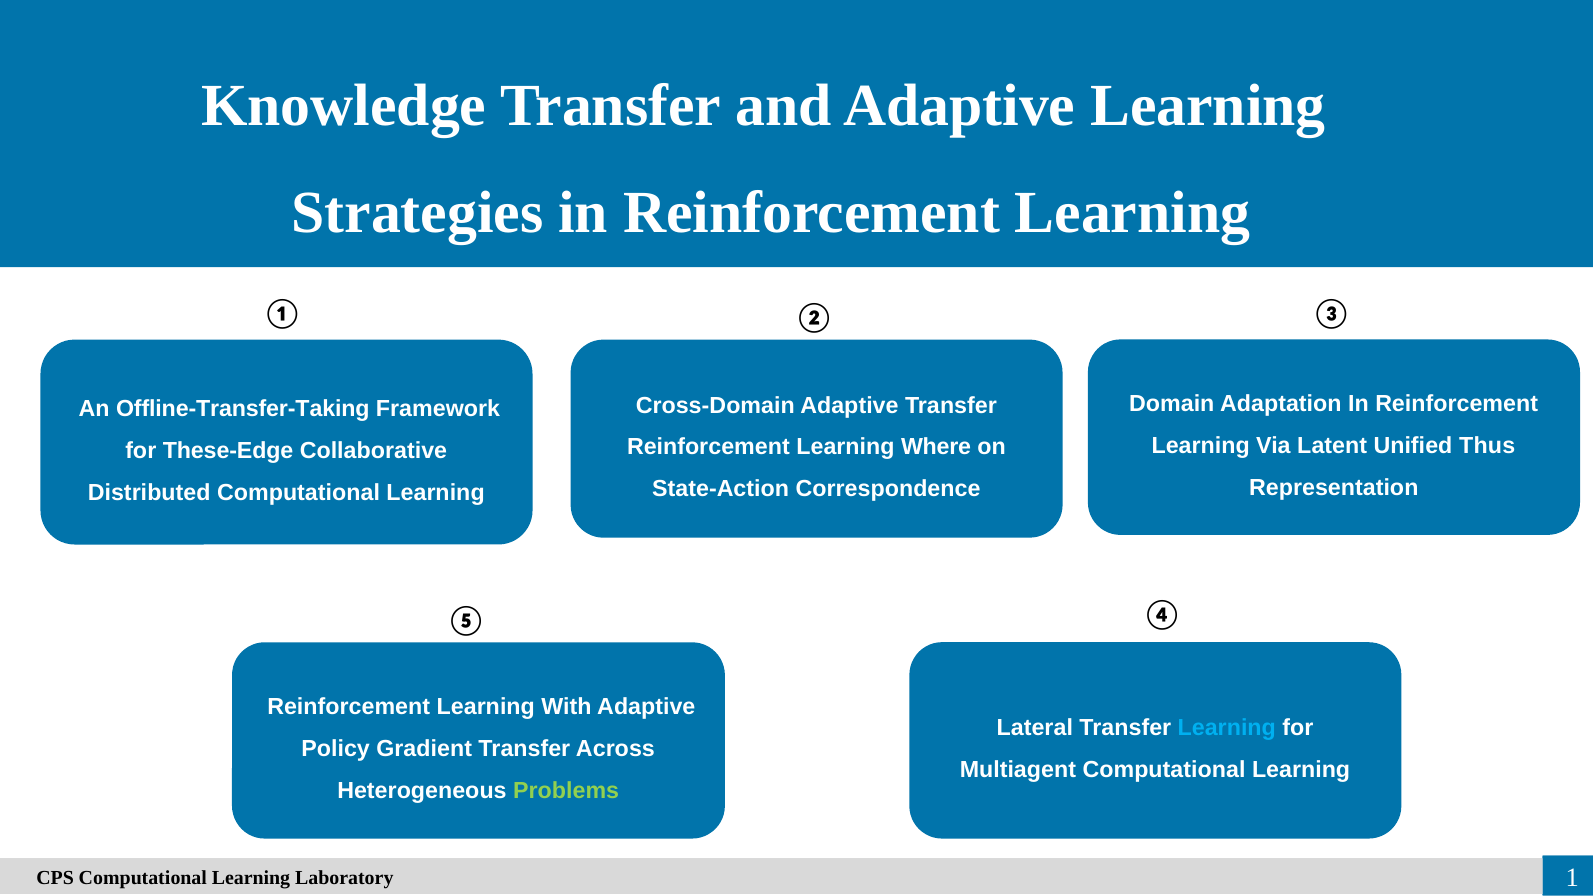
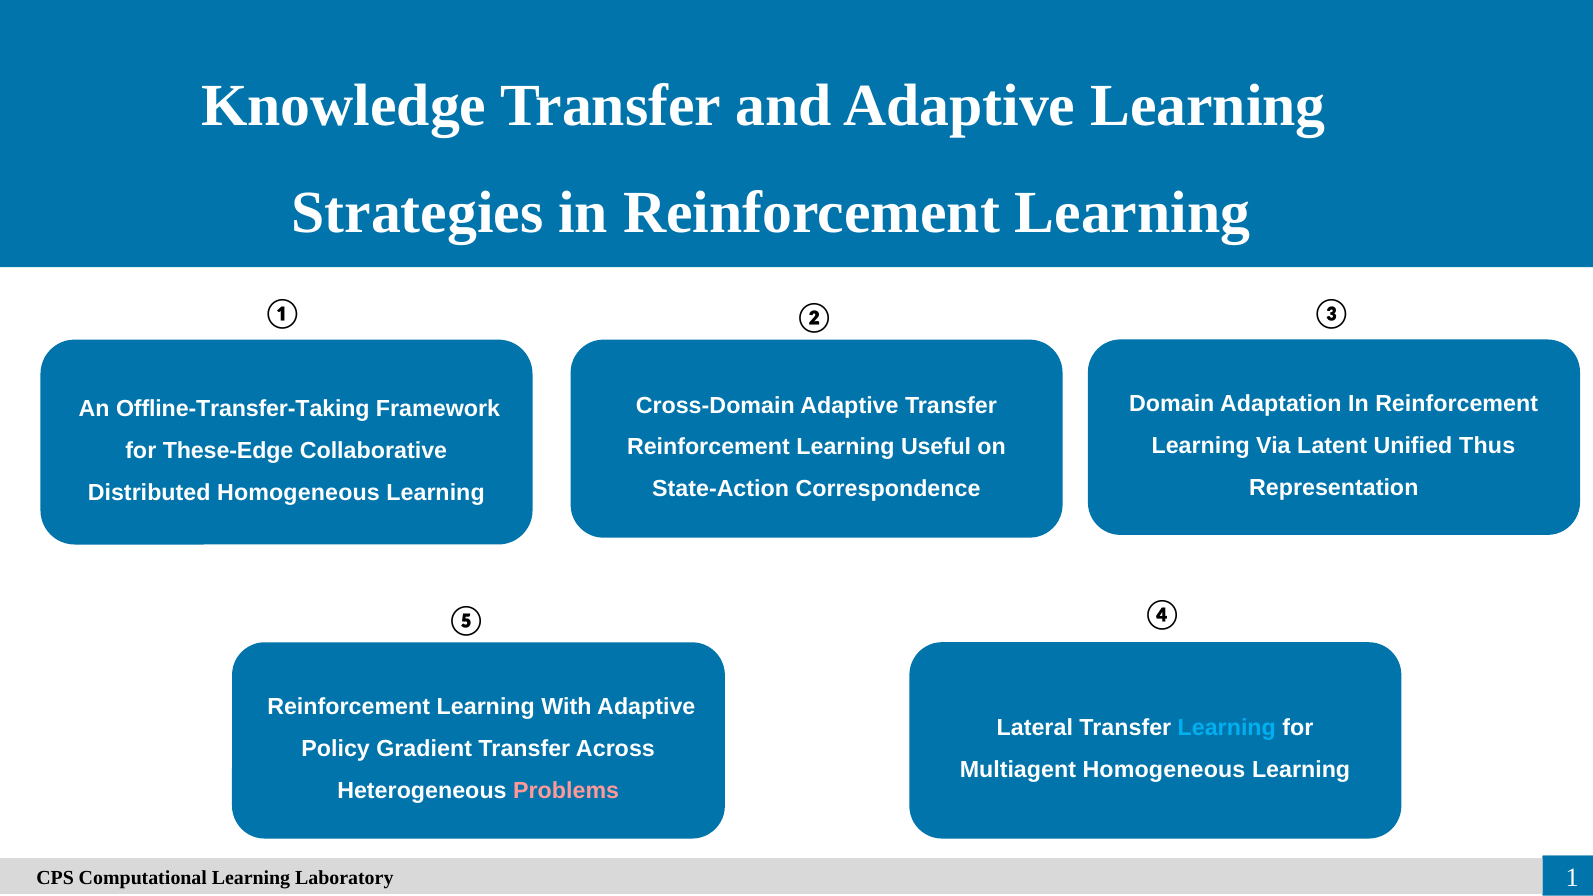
Where: Where -> Useful
Distributed Computational: Computational -> Homogeneous
Multiagent Computational: Computational -> Homogeneous
Problems colour: light green -> pink
